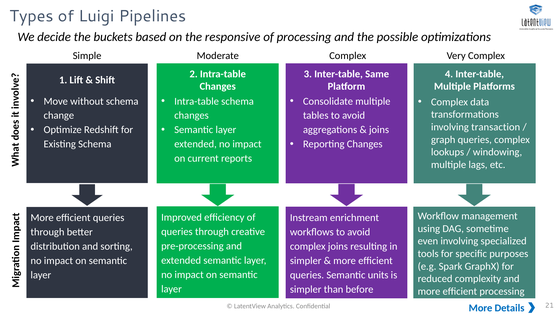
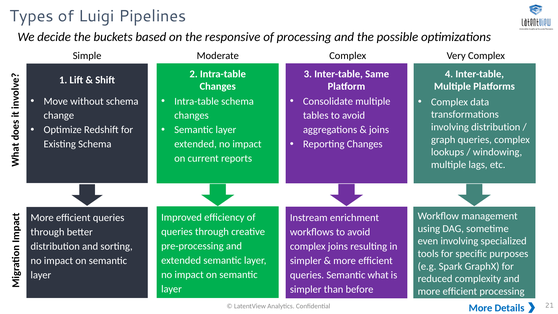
involving transaction: transaction -> distribution
units: units -> what
